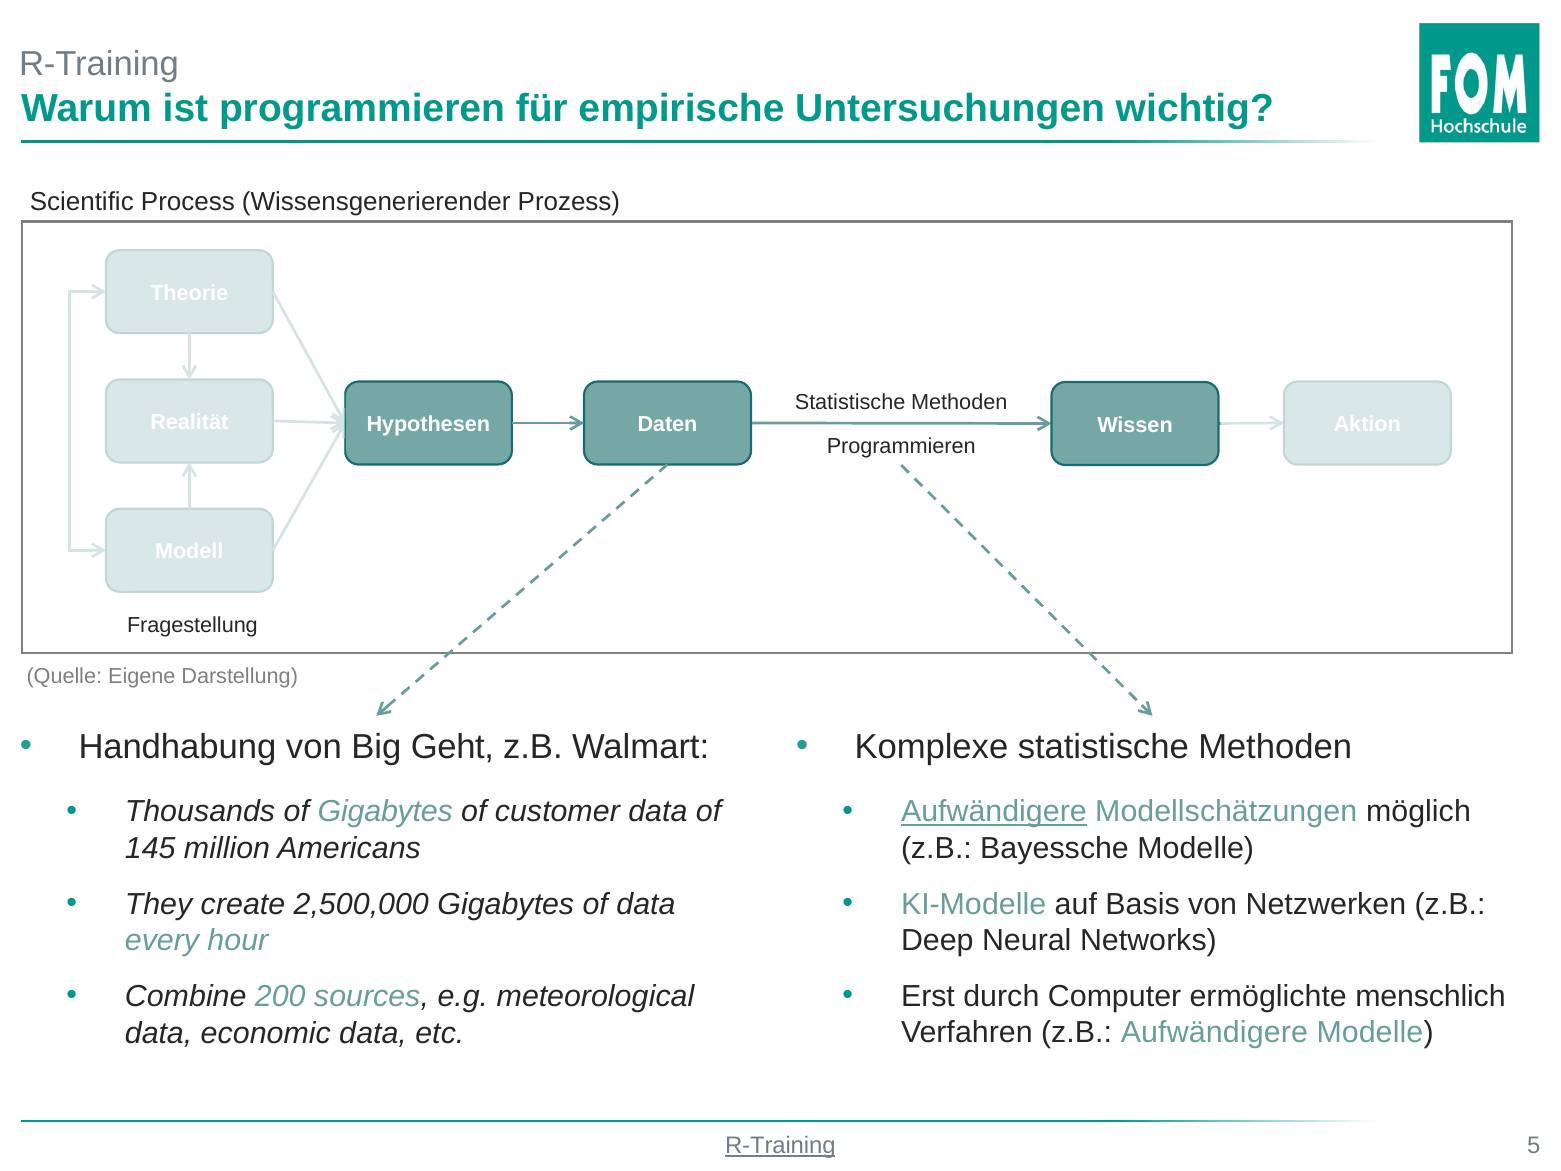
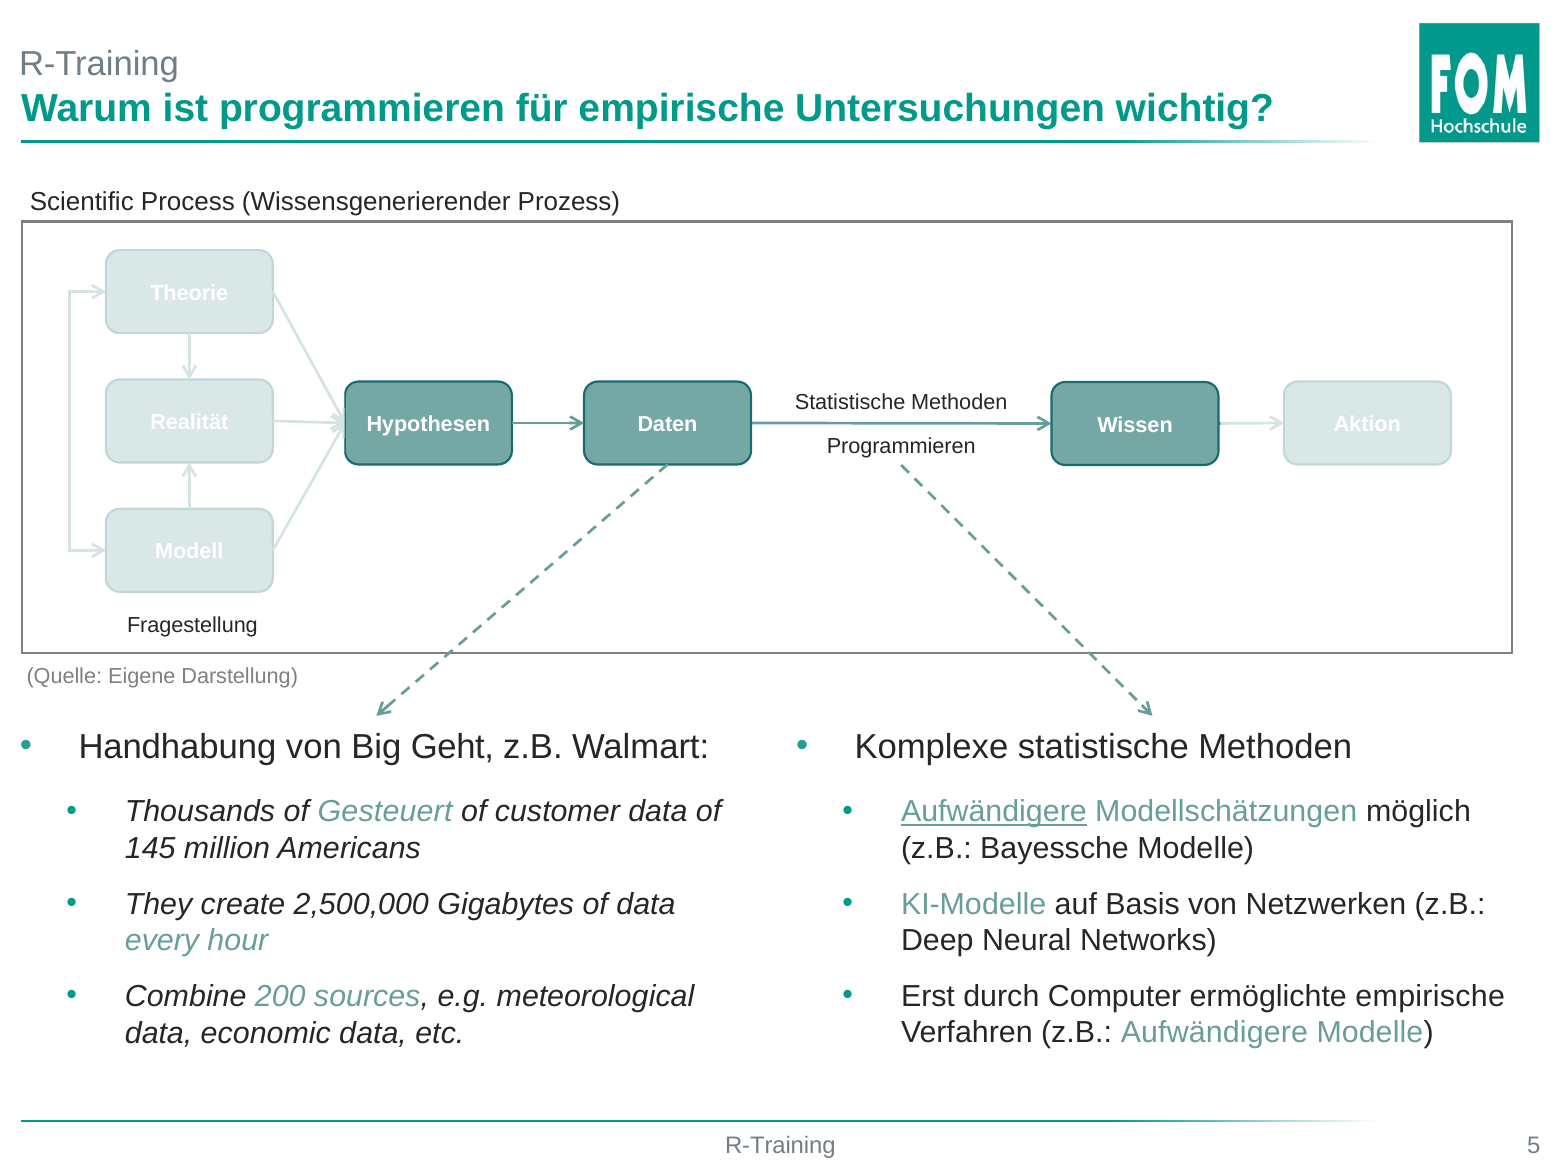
of Gigabytes: Gigabytes -> Gesteuert
ermöglichte menschlich: menschlich -> empirische
R-Training at (780, 1146) underline: present -> none
